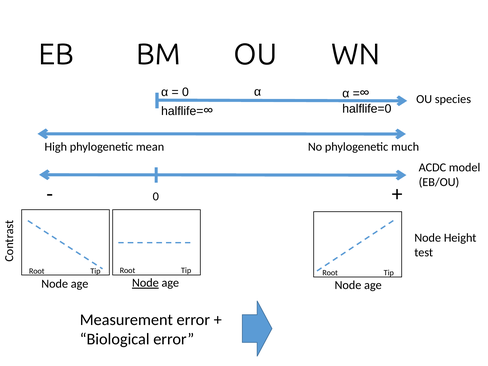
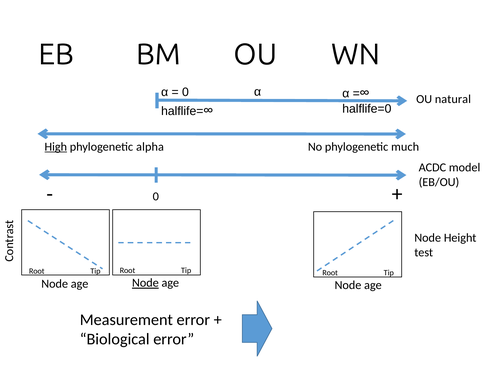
species: species -> natural
High underline: none -> present
mean: mean -> alpha
